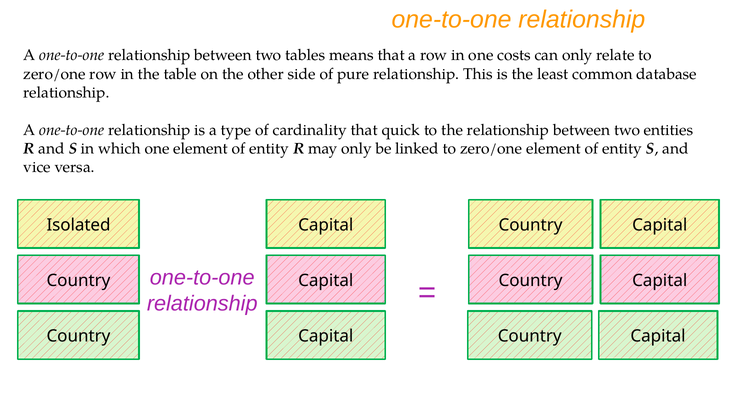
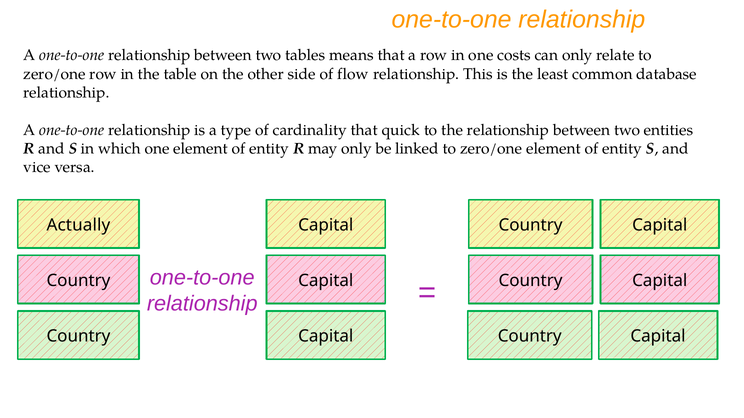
pure: pure -> flow
Isolated: Isolated -> Actually
